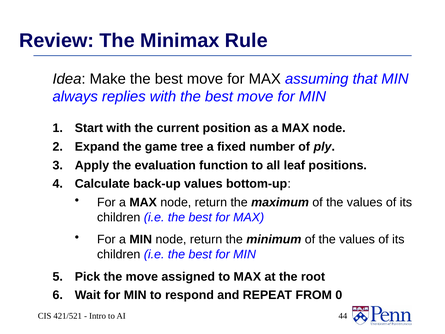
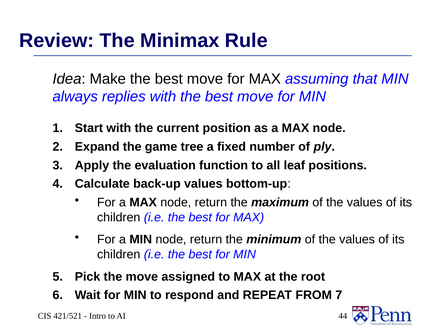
0: 0 -> 7
